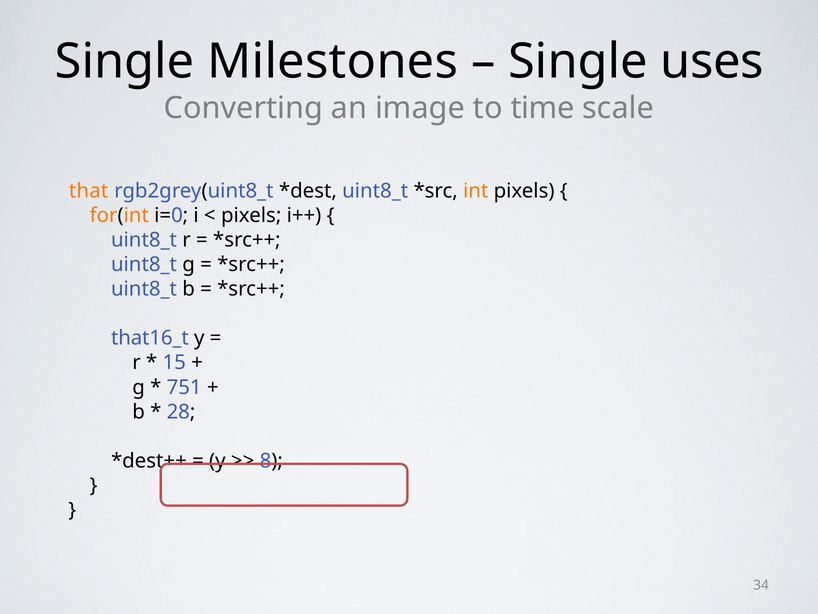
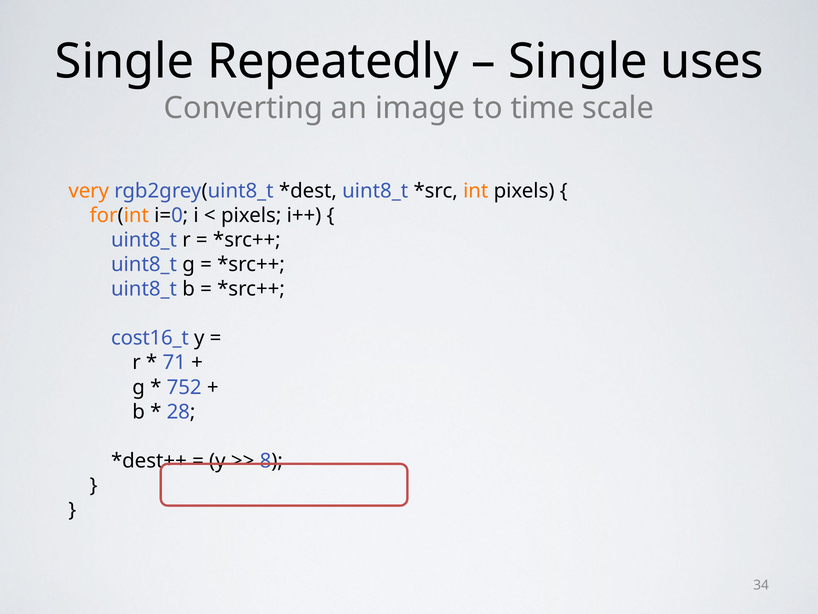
Milestones: Milestones -> Repeatedly
that: that -> very
that16_t: that16_t -> cost16_t
15: 15 -> 71
751: 751 -> 752
